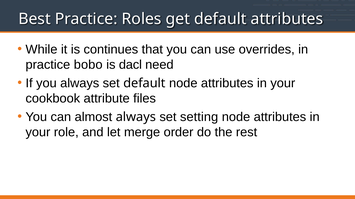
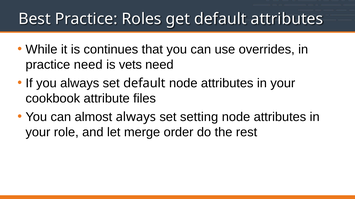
practice bobo: bobo -> need
dacl: dacl -> vets
